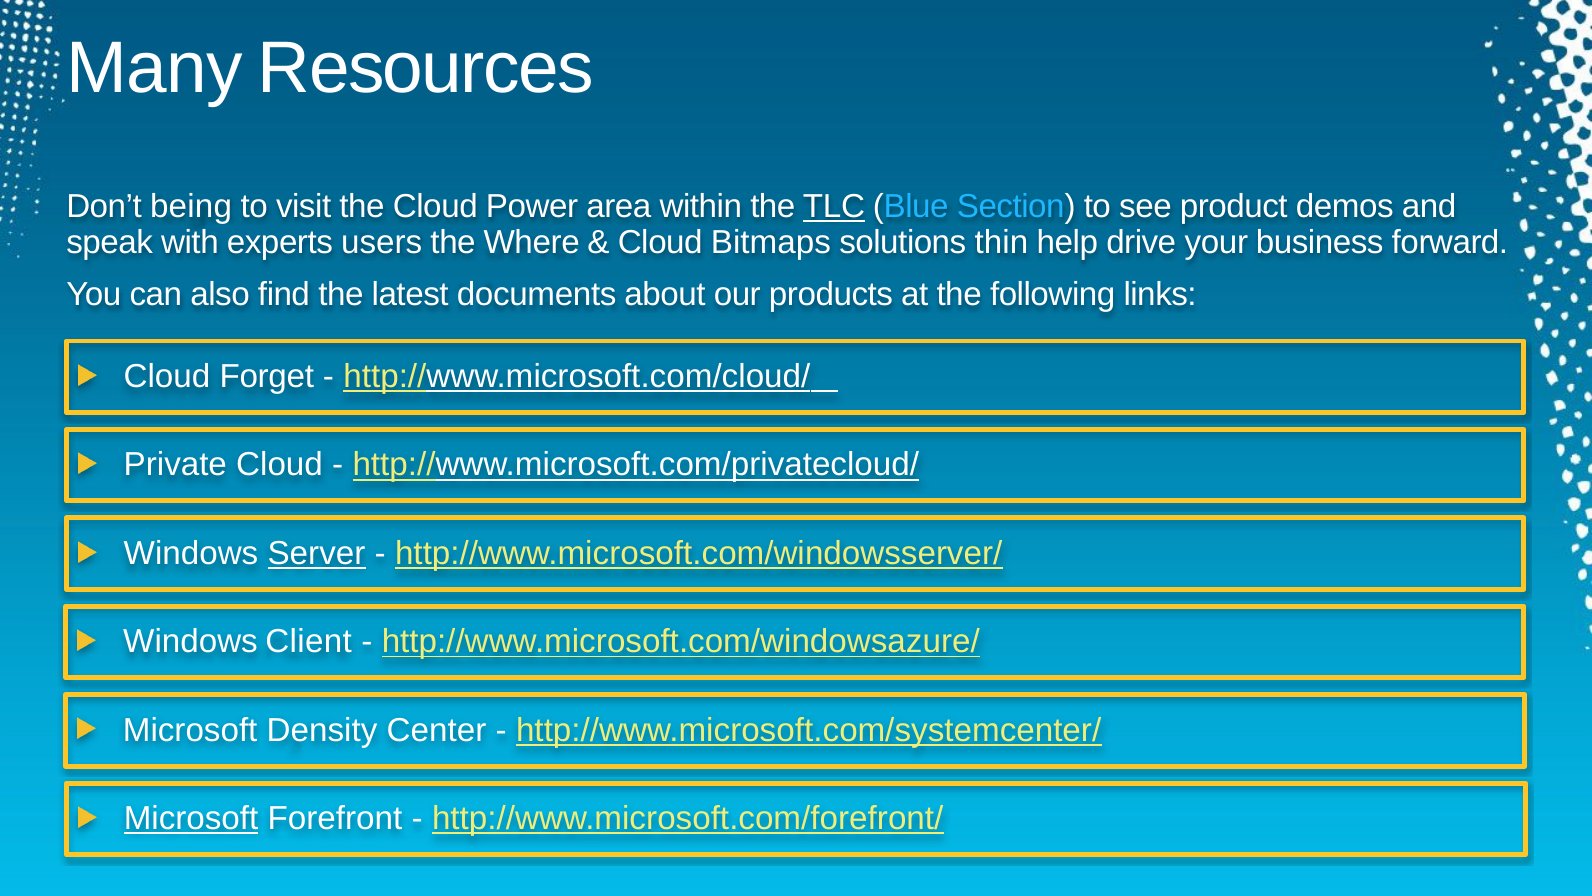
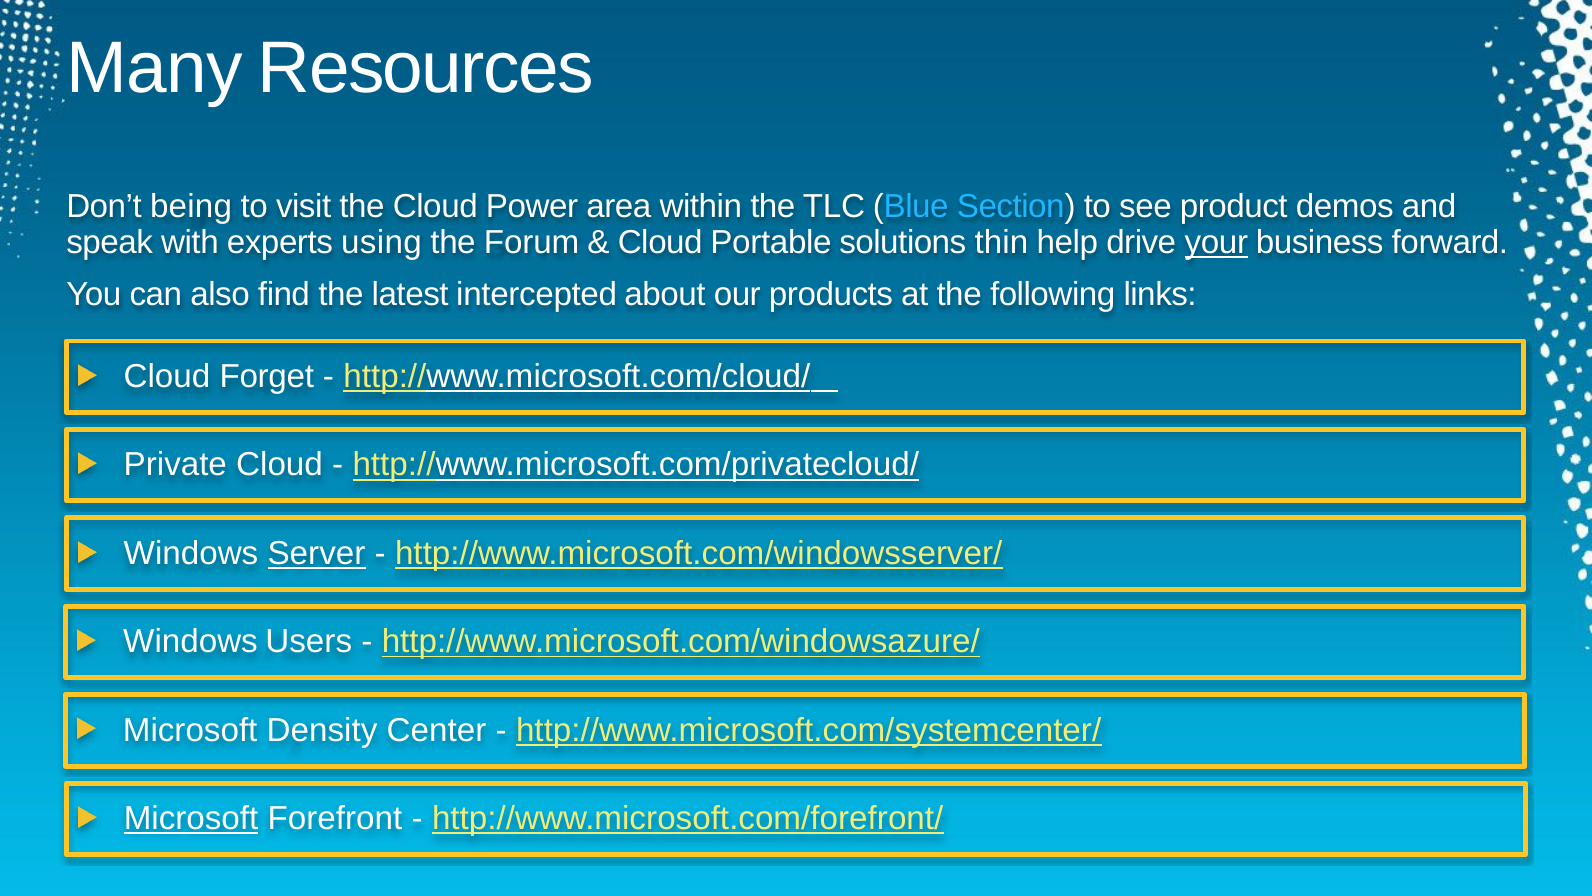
TLC underline: present -> none
users: users -> using
Where: Where -> Forum
Bitmaps: Bitmaps -> Portable
your underline: none -> present
documents: documents -> intercepted
Client: Client -> Users
